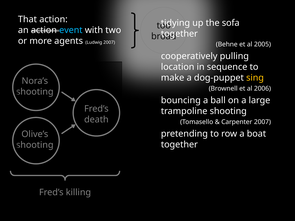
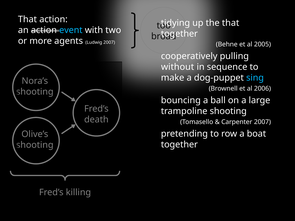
the sofa: sofa -> that
location: location -> without
sing colour: yellow -> light blue
